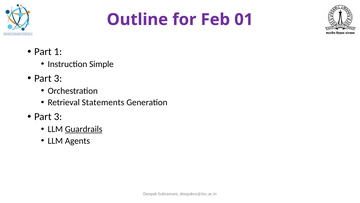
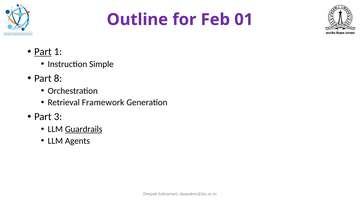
Part at (43, 52) underline: none -> present
3 at (58, 78): 3 -> 8
Statements: Statements -> Framework
